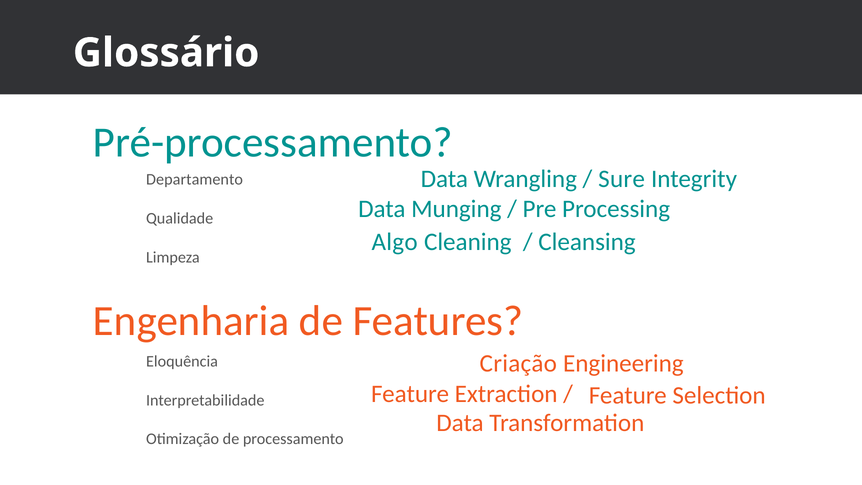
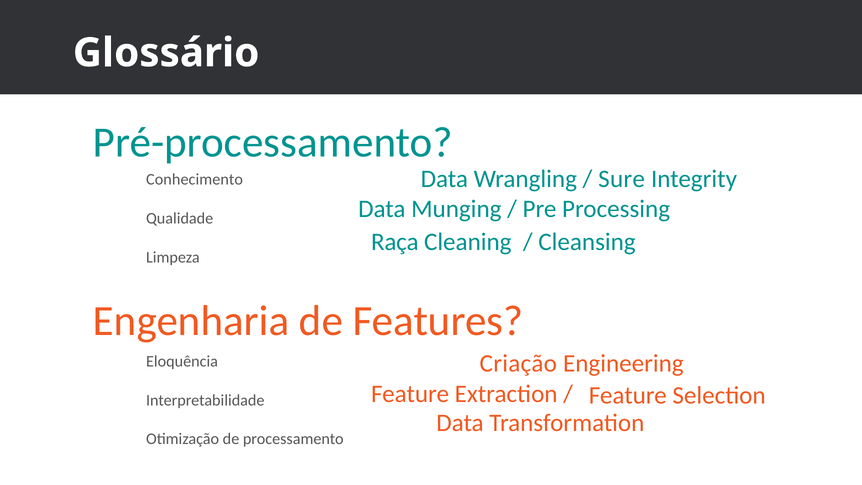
Departamento: Departamento -> Conhecimento
Algo: Algo -> Raça
